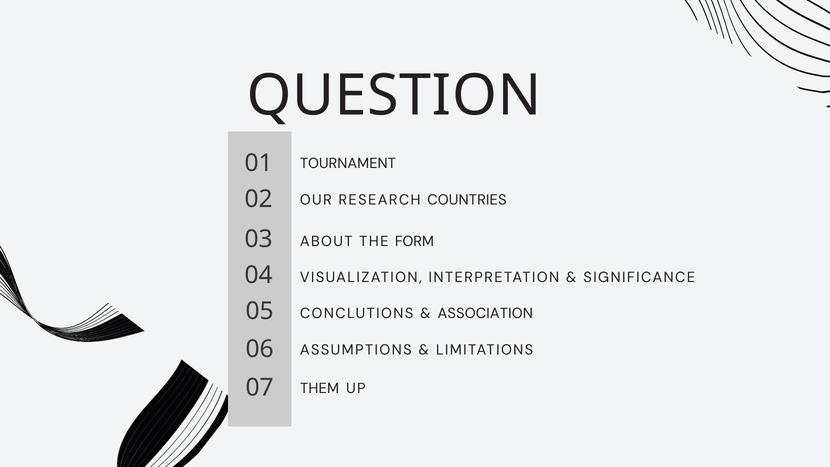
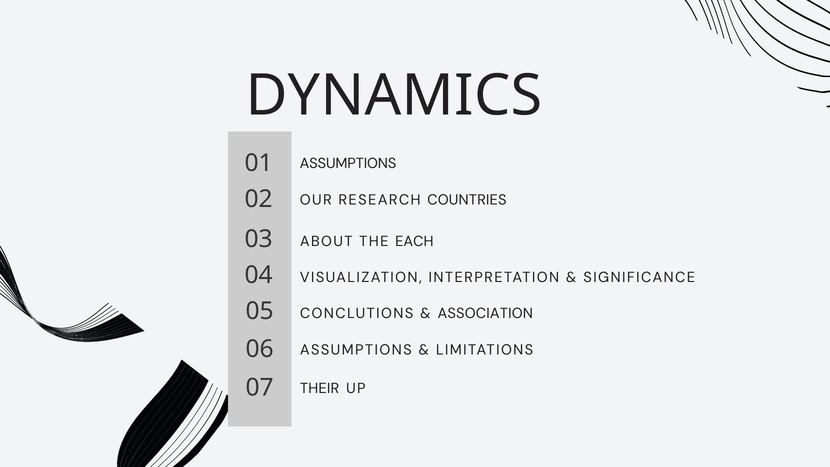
QUESTION: QUESTION -> DYNAMICS
TOURNAMENT at (348, 164): TOURNAMENT -> ASSUMPTIONS
FORM: FORM -> EACH
THEM: THEM -> THEIR
